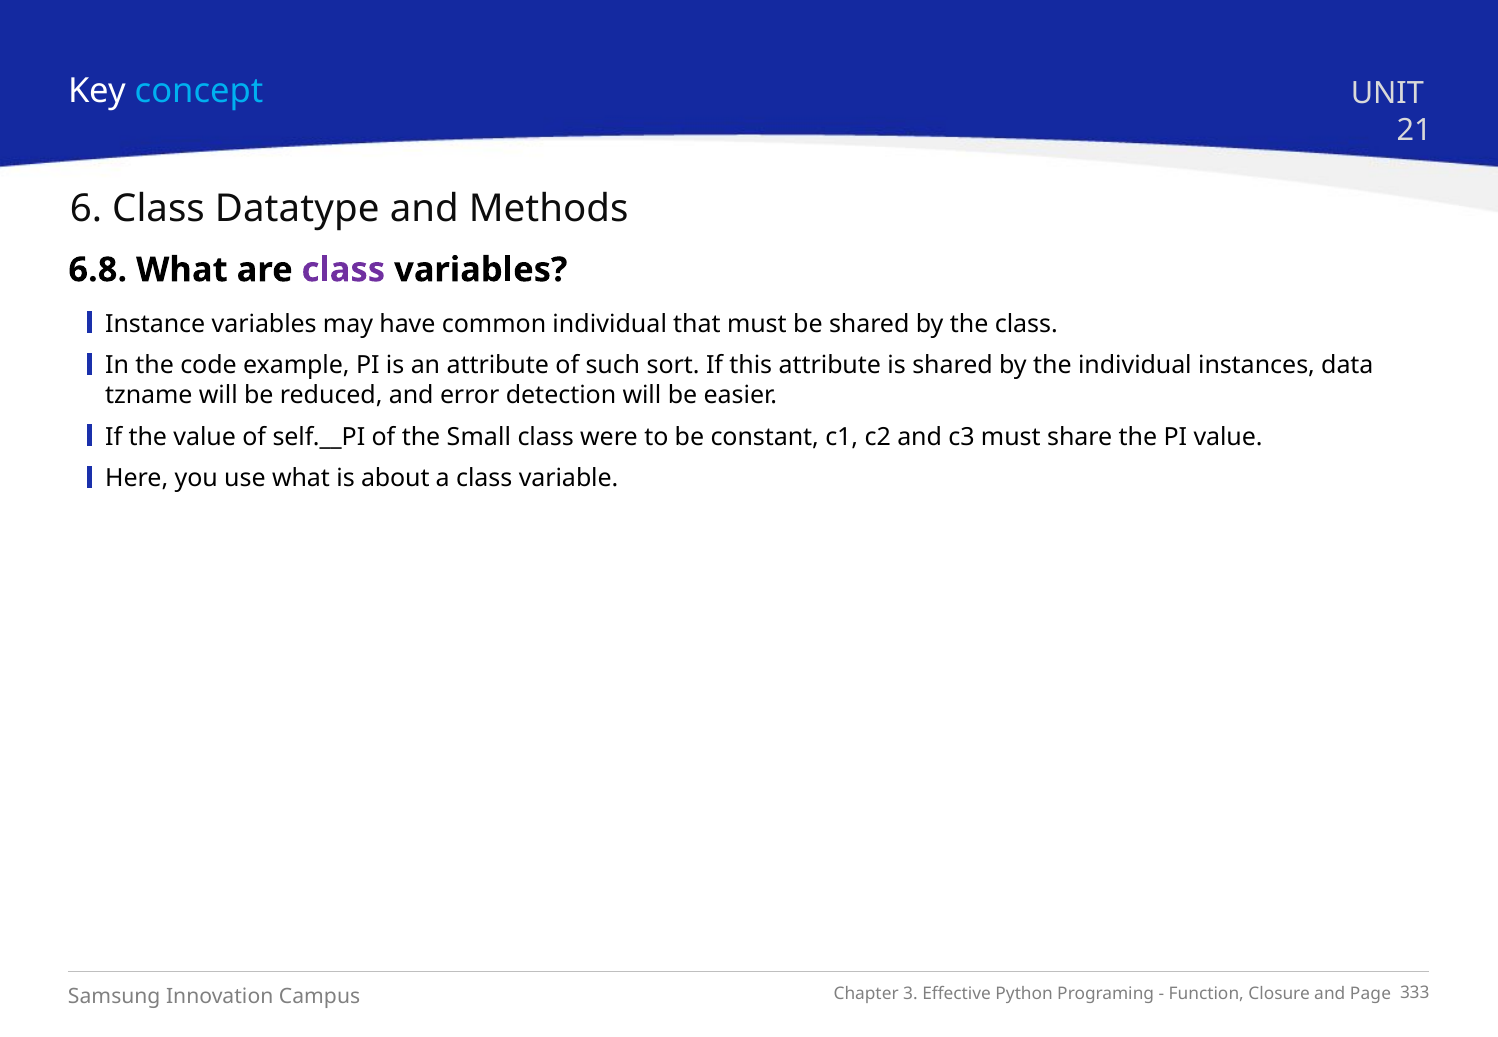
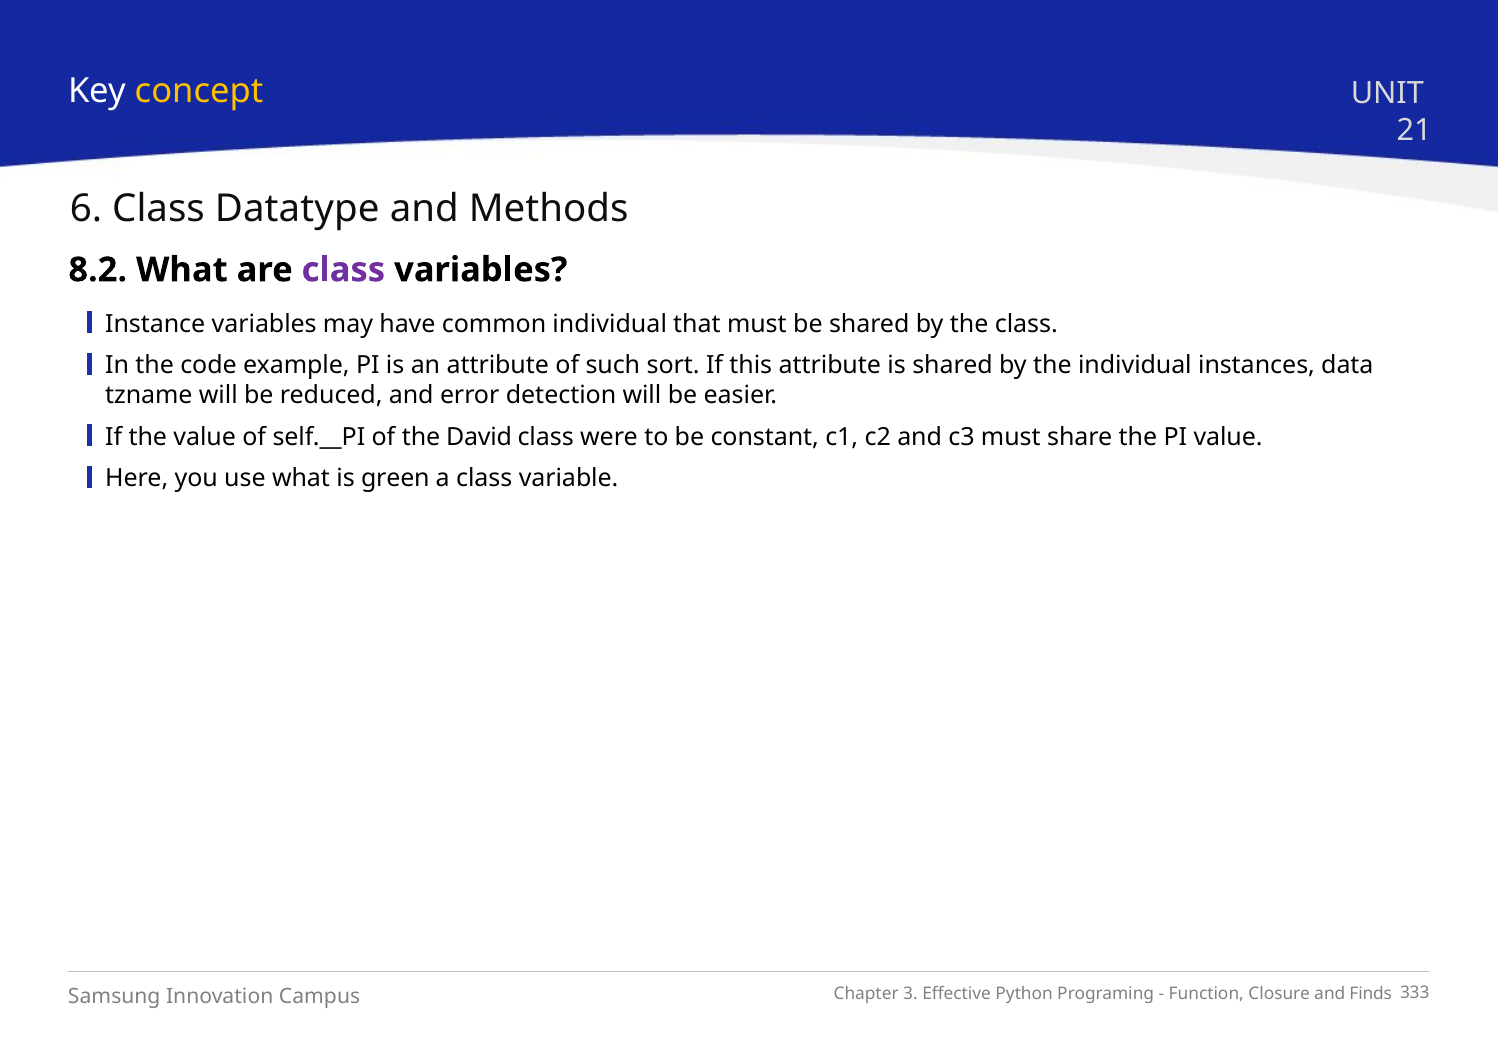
concept colour: light blue -> yellow
6.8: 6.8 -> 8.2
Small: Small -> David
about: about -> green
Page: Page -> Finds
